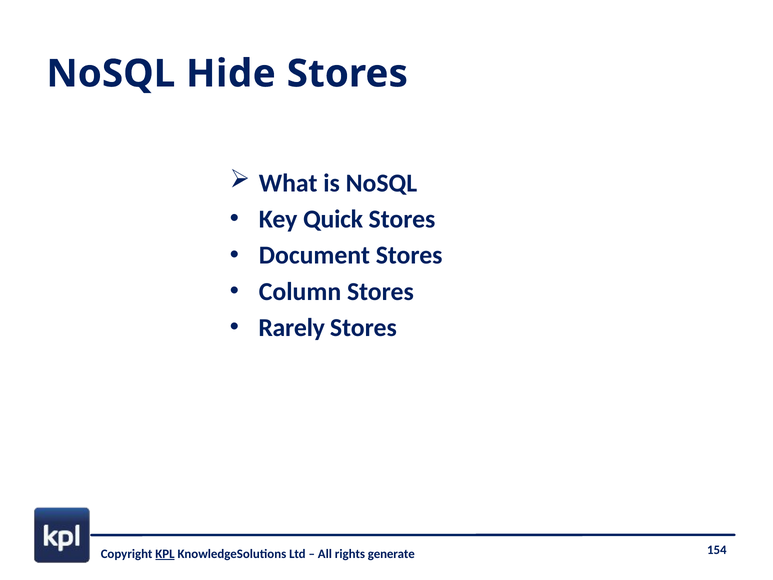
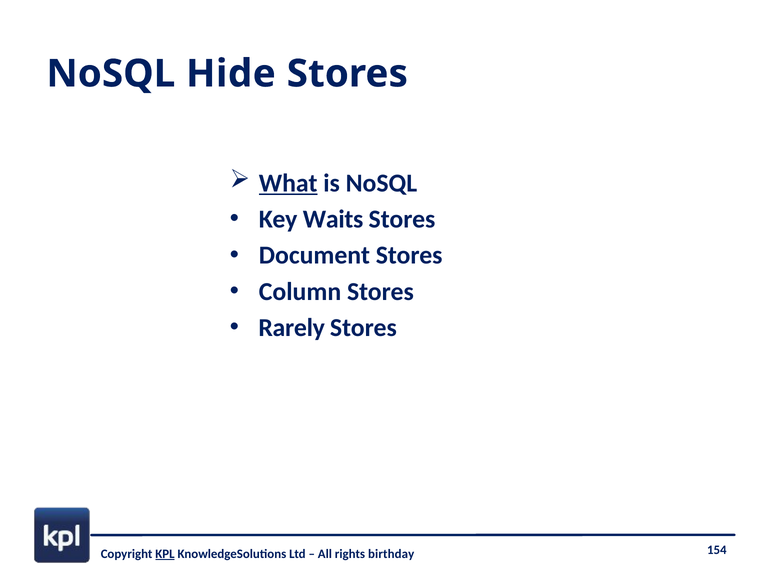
What underline: none -> present
Quick: Quick -> Waits
generate: generate -> birthday
